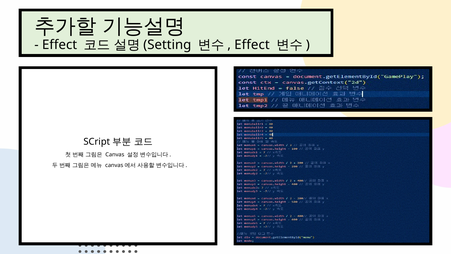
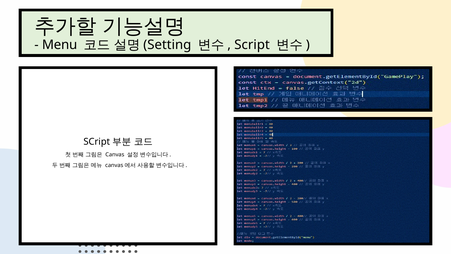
Effect at (60, 45): Effect -> Menu
Effect at (252, 45): Effect -> Script
